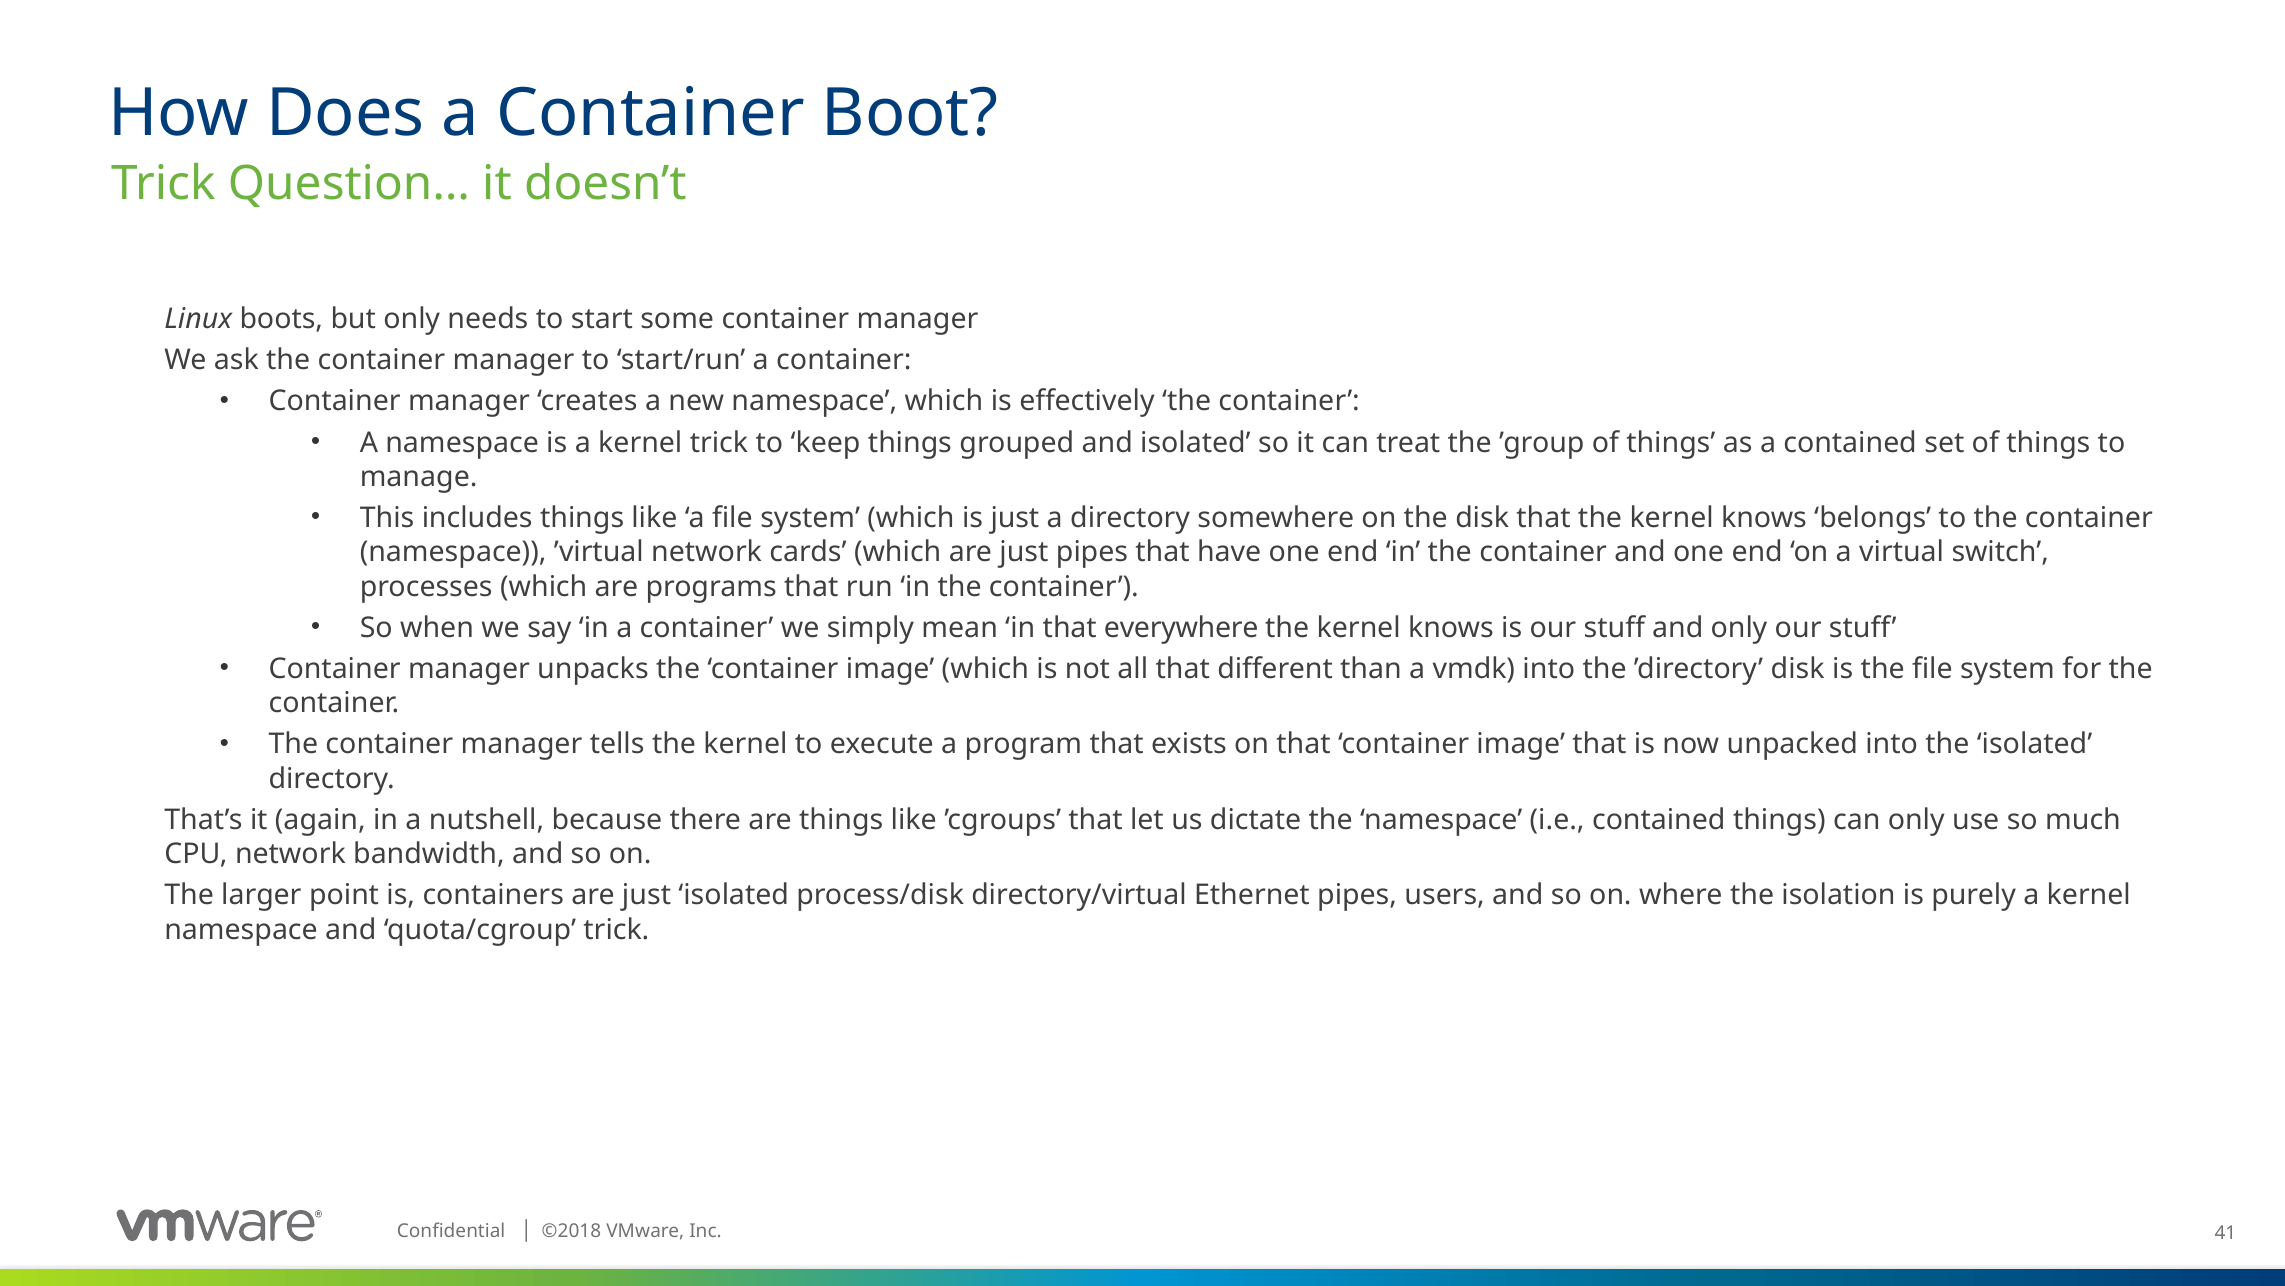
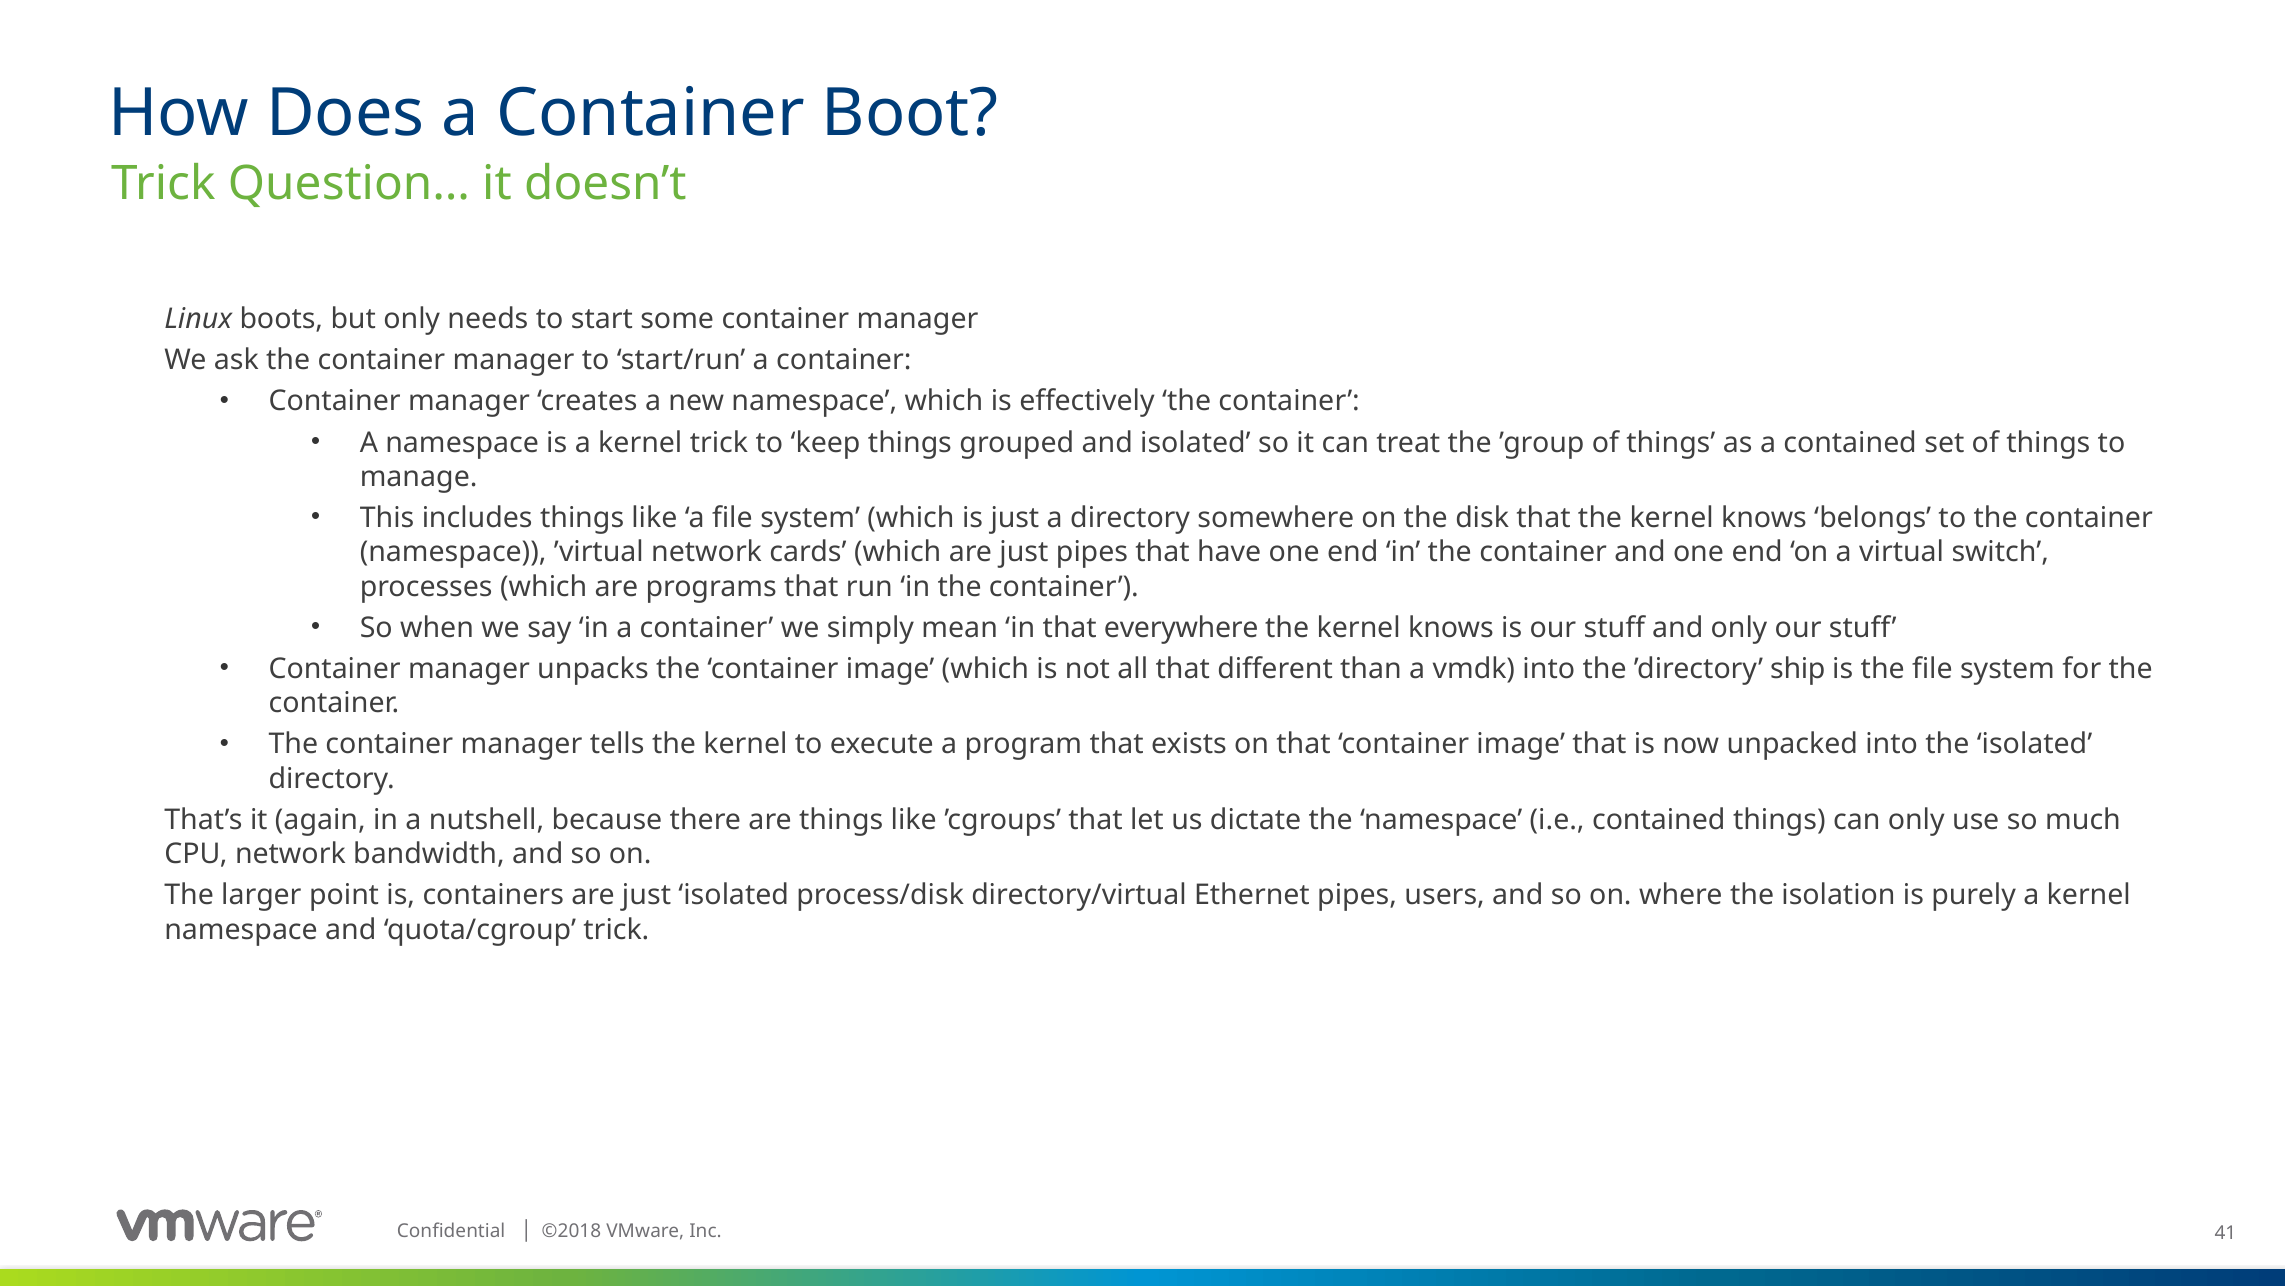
’directory disk: disk -> ship
